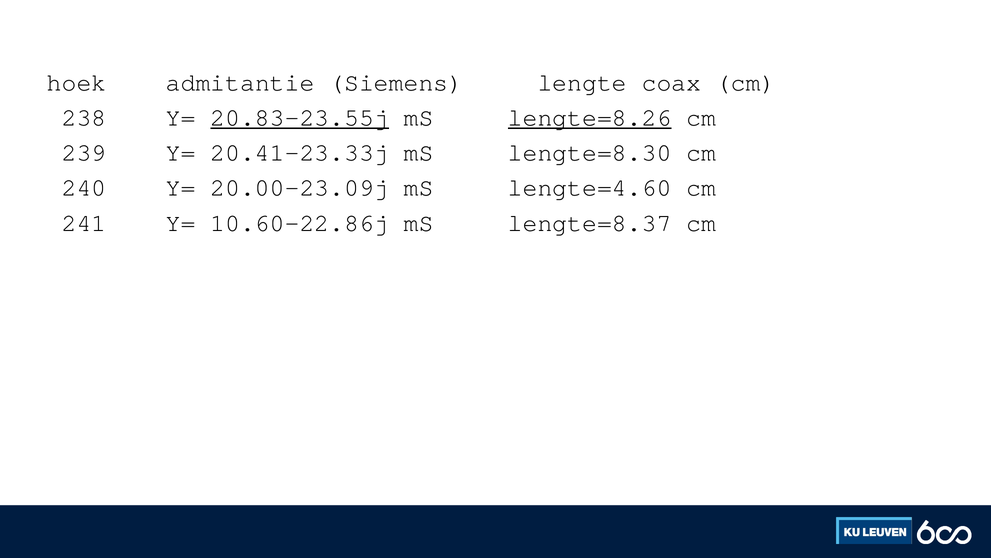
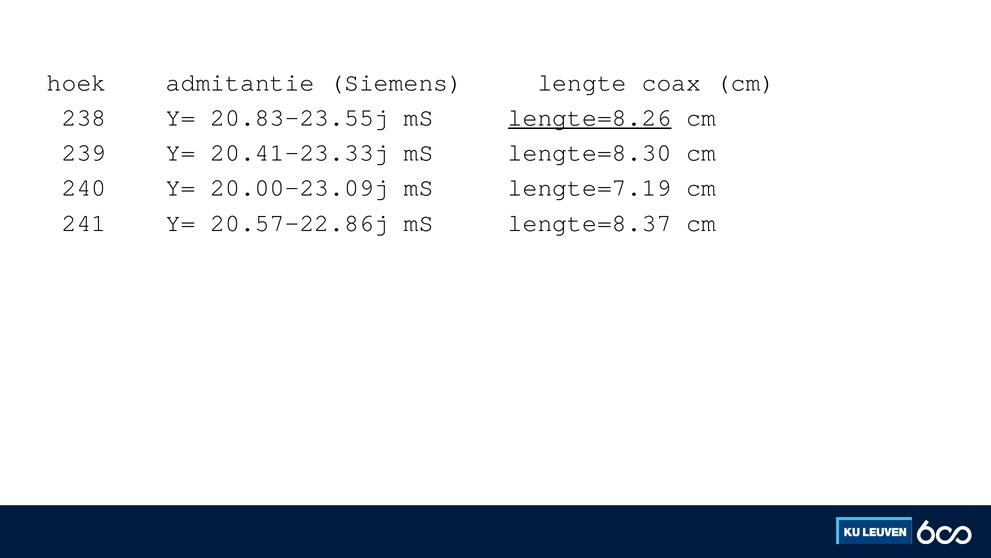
20.83-23.55j underline: present -> none
lengte=4.60: lengte=4.60 -> lengte=7.19
10.60-22.86j: 10.60-22.86j -> 20.57-22.86j
